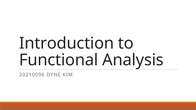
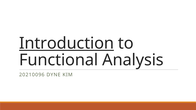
Introduction underline: none -> present
